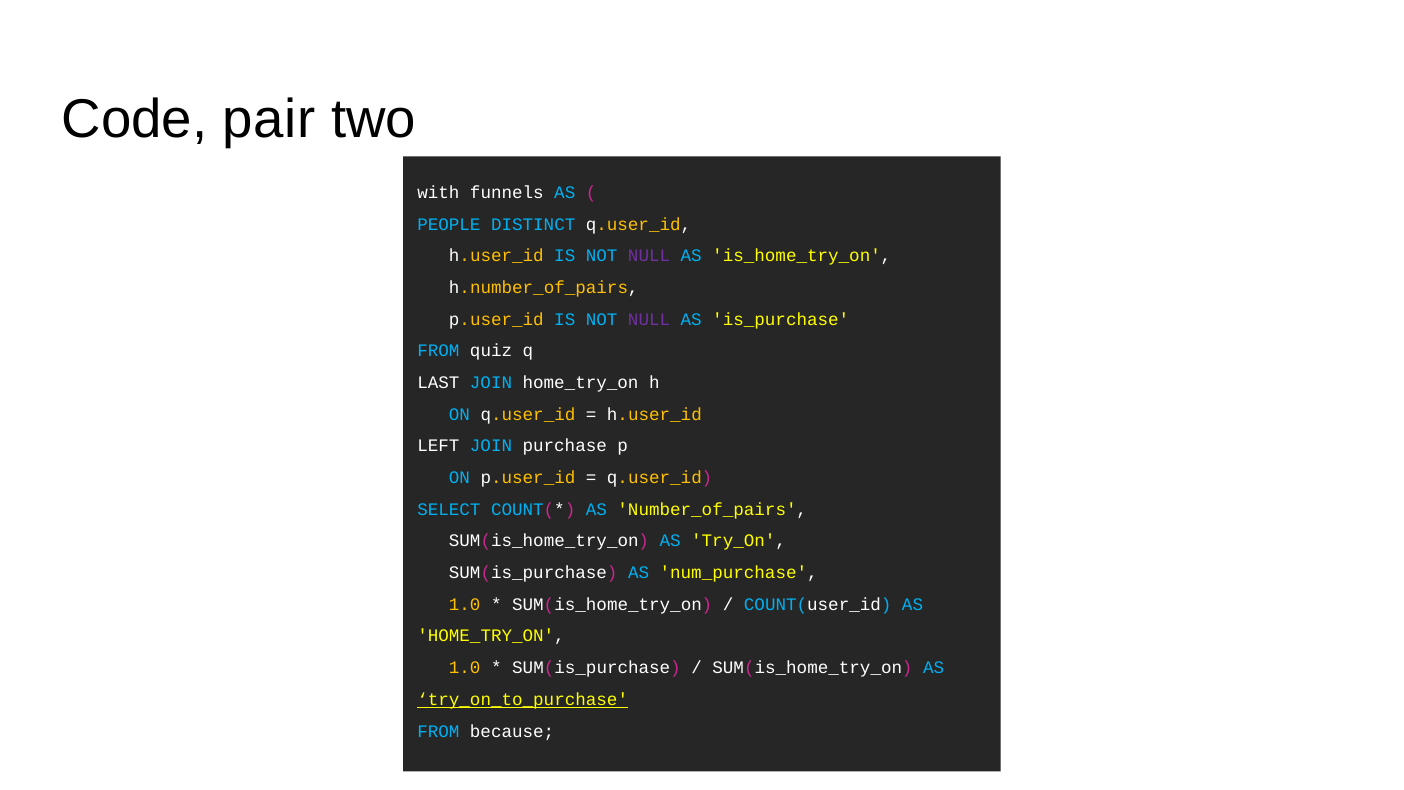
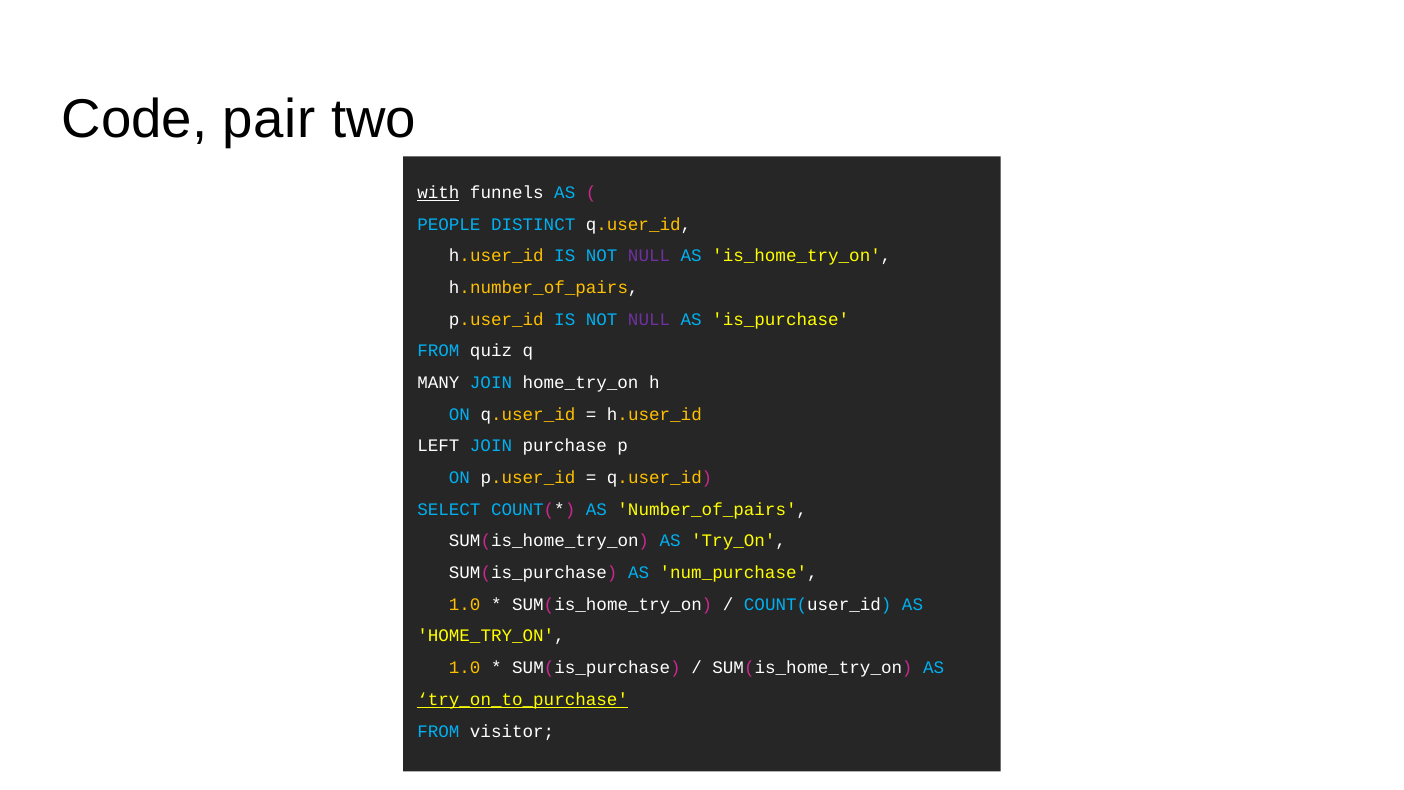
with underline: none -> present
LAST: LAST -> MANY
because: because -> visitor
